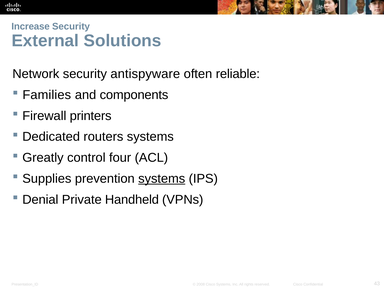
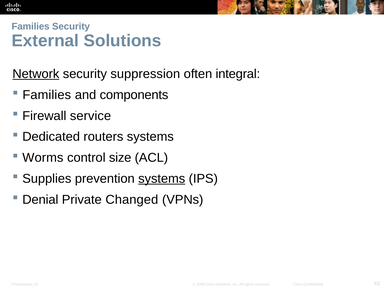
Increase at (31, 26): Increase -> Families
Network underline: none -> present
antispyware: antispyware -> suppression
reliable: reliable -> integral
printers: printers -> service
Greatly: Greatly -> Worms
four: four -> size
Handheld: Handheld -> Changed
